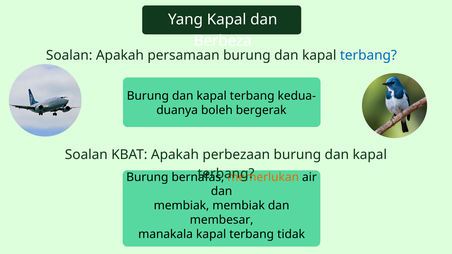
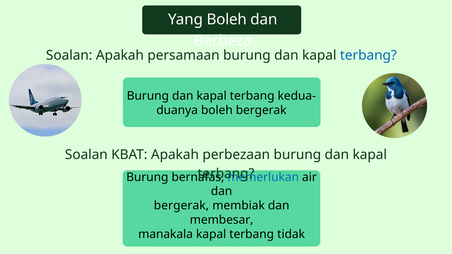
Yang Kapal: Kapal -> Boleh
memerlukan colour: orange -> blue
membiak at (181, 206): membiak -> bergerak
